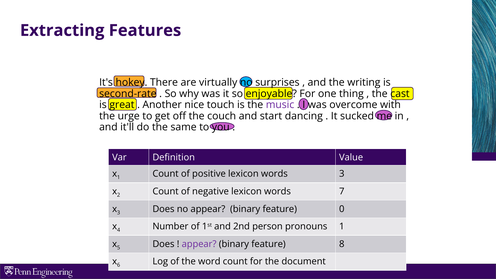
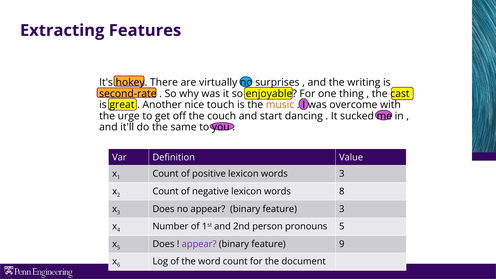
music colour: purple -> orange
7: 7 -> 8
feature 0: 0 -> 3
pronouns 1: 1 -> 5
8: 8 -> 9
